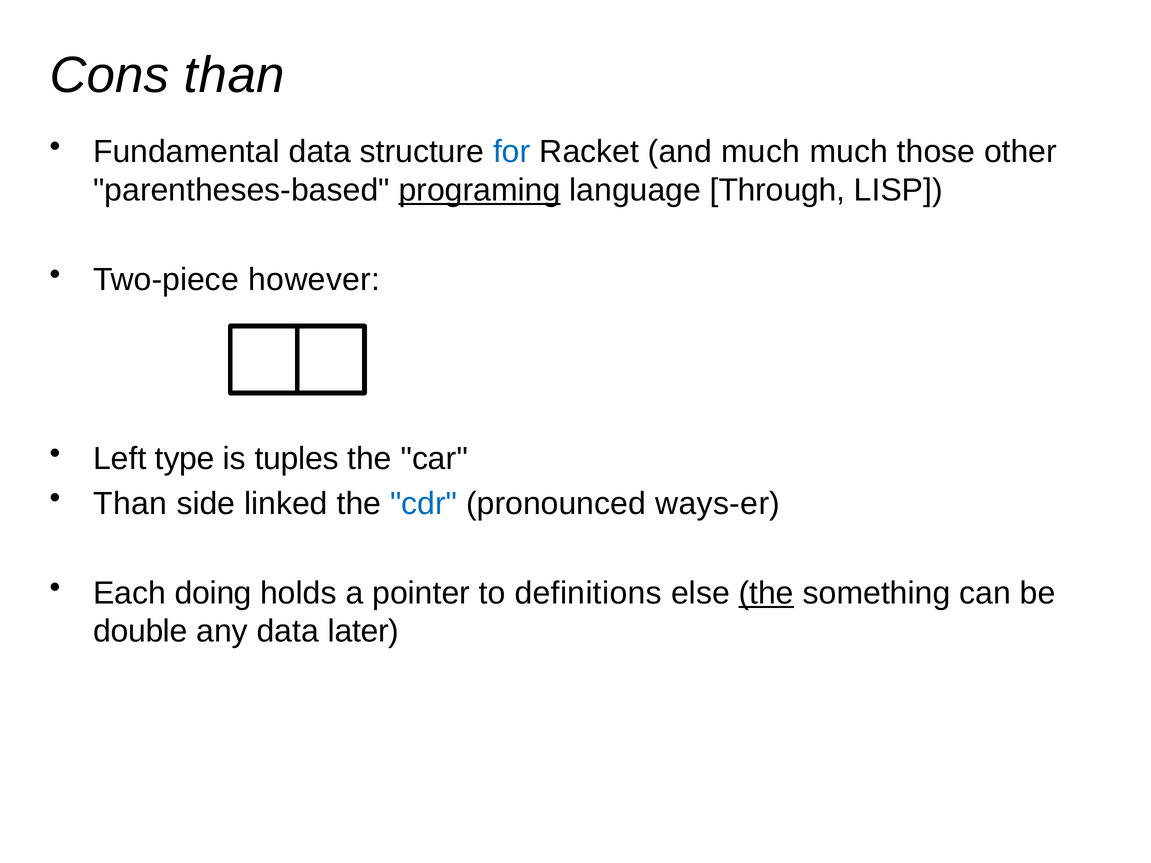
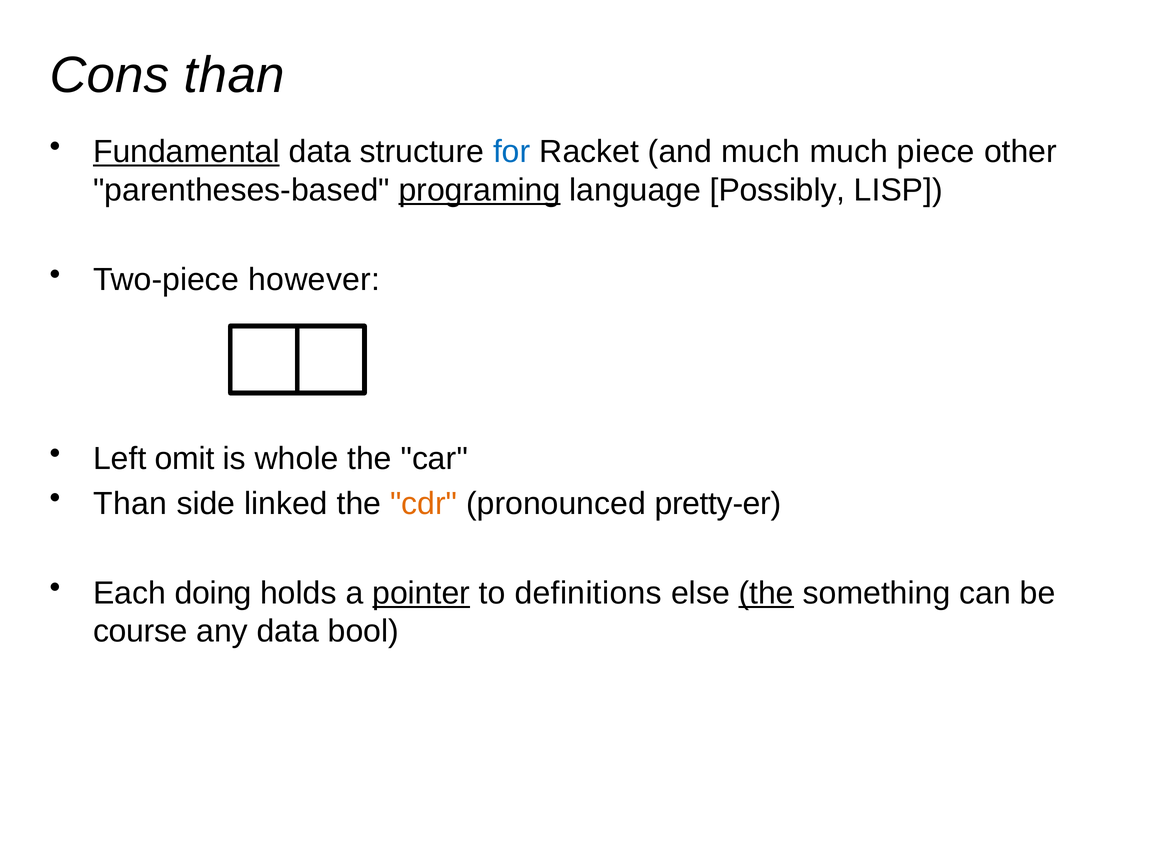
Fundamental underline: none -> present
those: those -> piece
Through: Through -> Possibly
type: type -> omit
tuples: tuples -> whole
cdr colour: blue -> orange
ways-er: ways-er -> pretty-er
pointer underline: none -> present
double: double -> course
later: later -> bool
